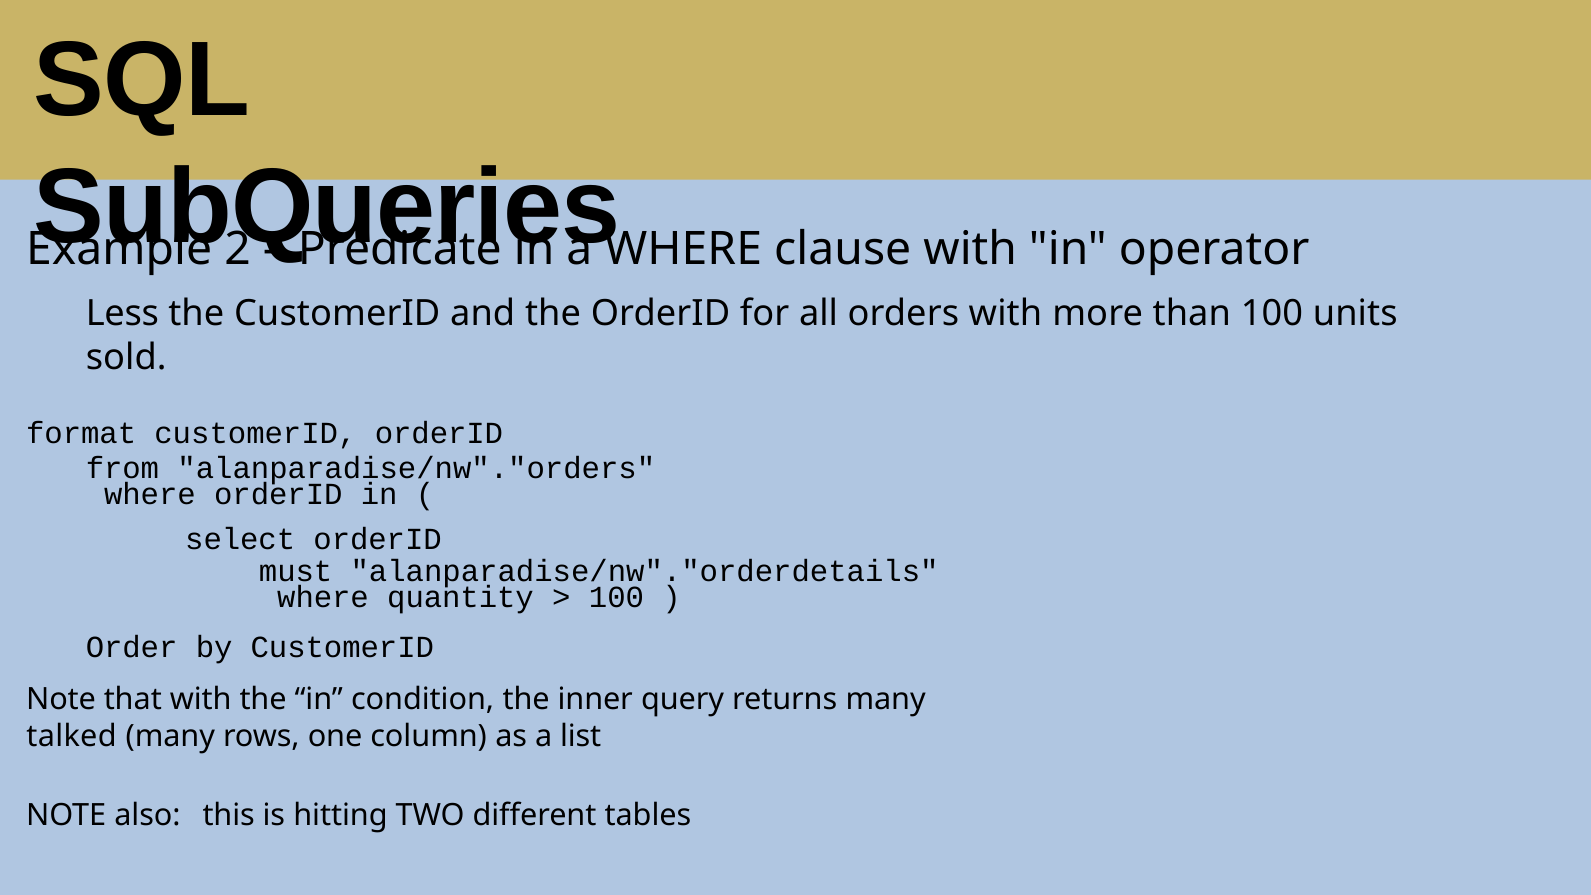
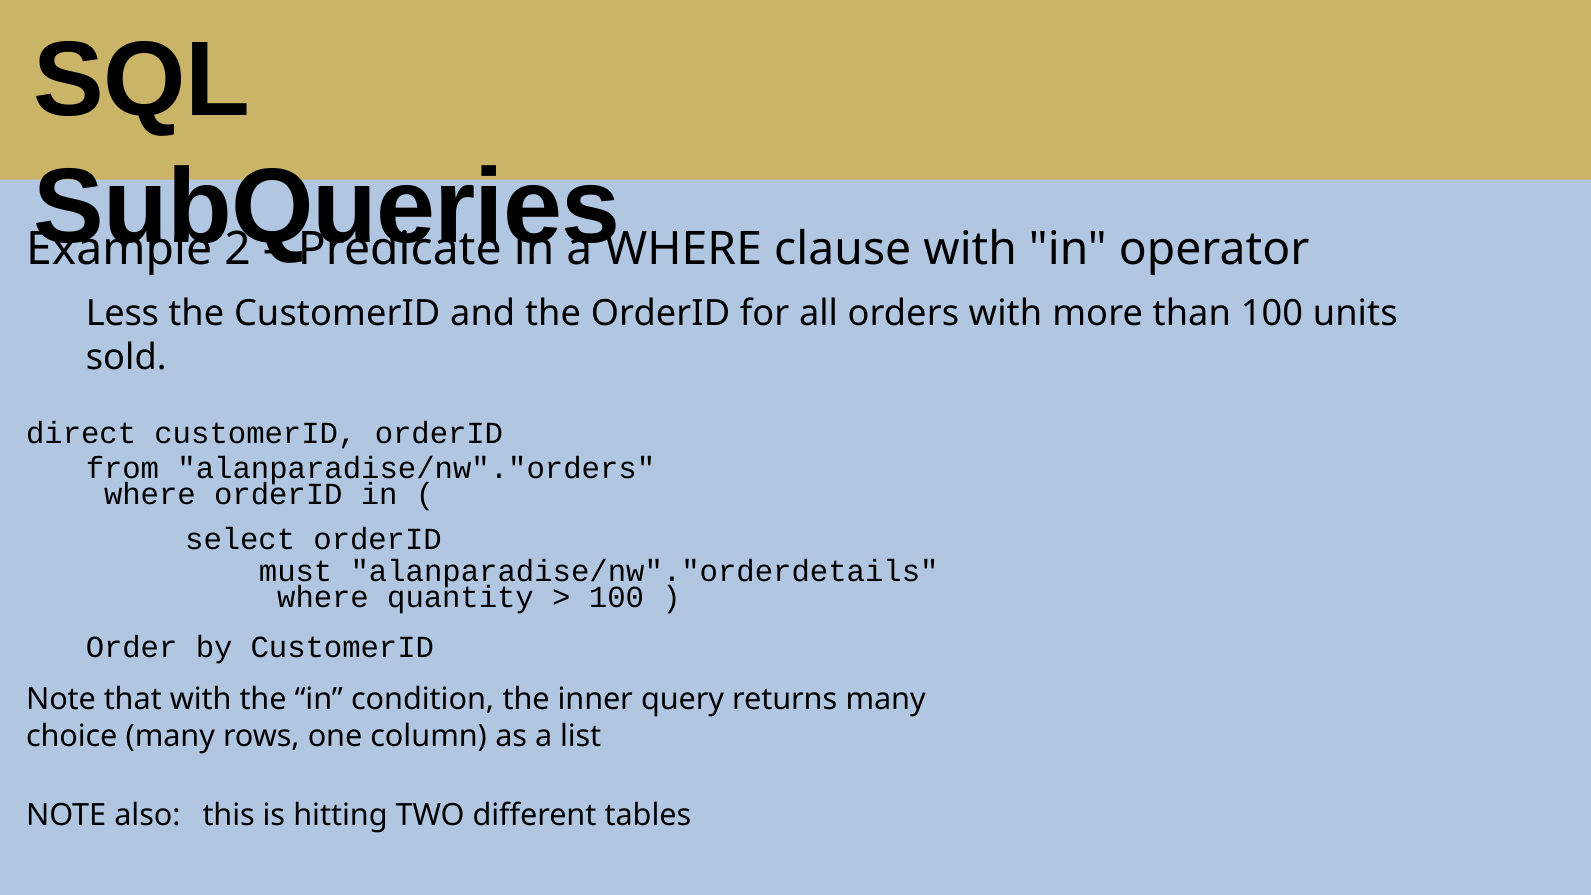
format: format -> direct
talked: talked -> choice
